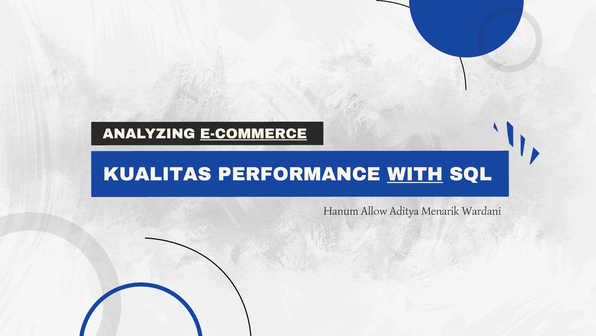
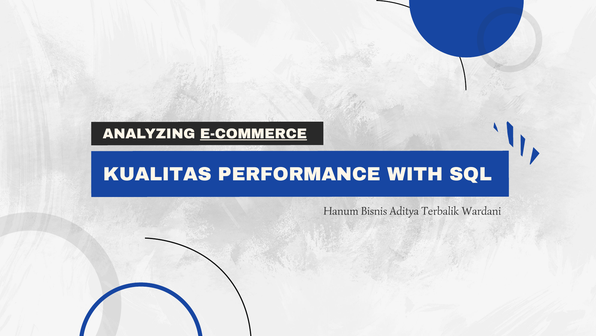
WITH underline: present -> none
Allow: Allow -> Bisnis
Menarik: Menarik -> Terbalik
